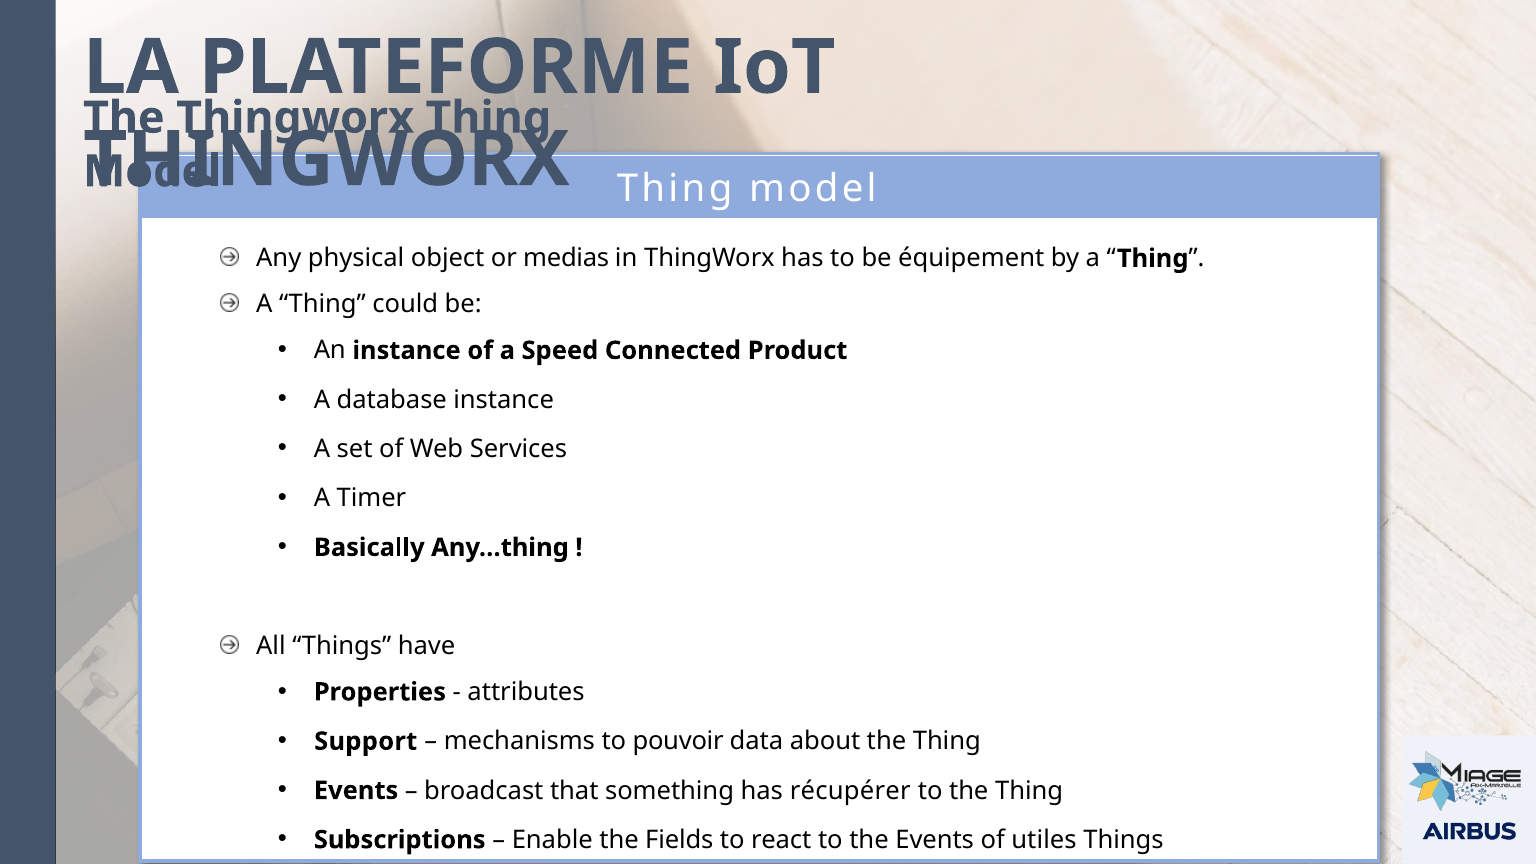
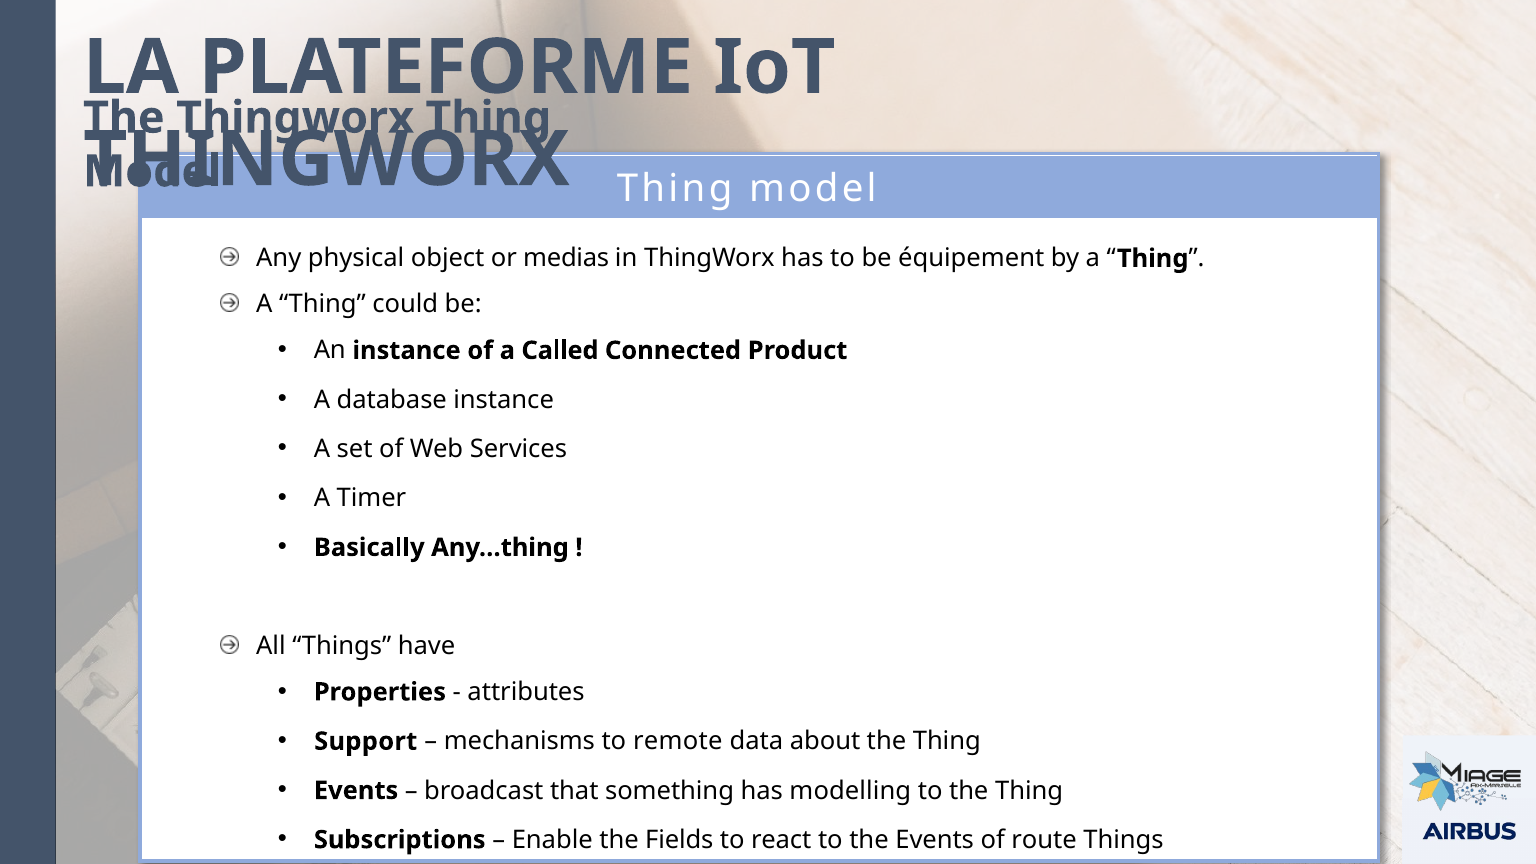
Speed: Speed -> Called
pouvoir: pouvoir -> remote
récupérer: récupérer -> modelling
utiles: utiles -> route
